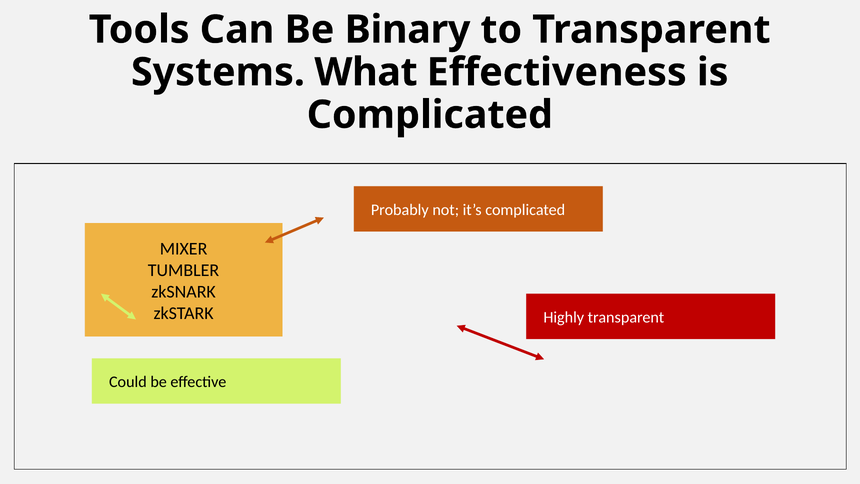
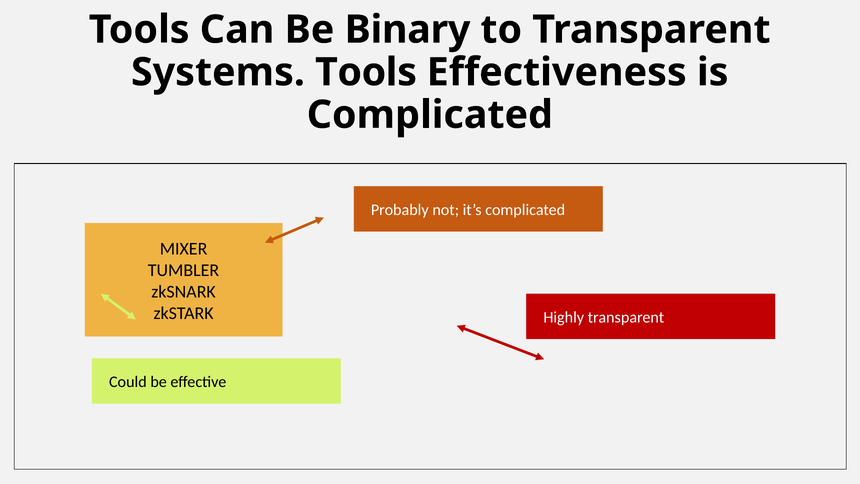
Systems What: What -> Tools
